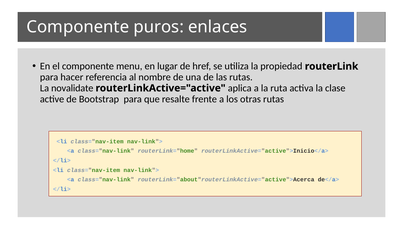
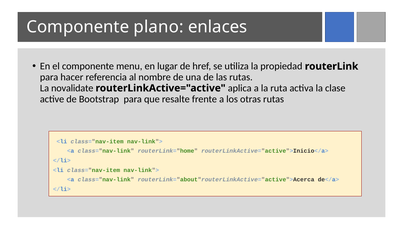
puros: puros -> plano
